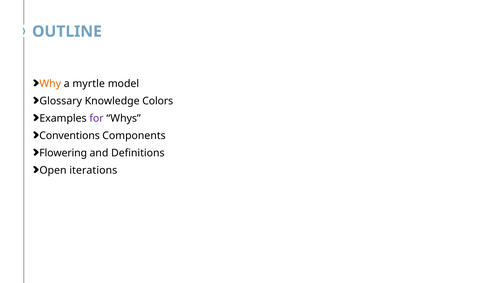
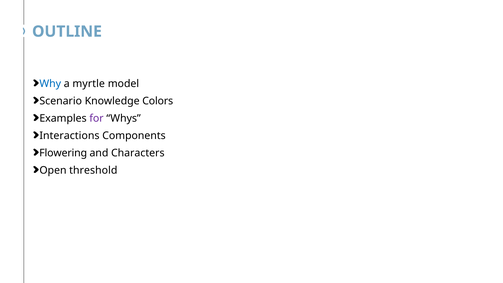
Why colour: orange -> blue
Glossary: Glossary -> Scenario
Conventions: Conventions -> Interactions
Definitions: Definitions -> Characters
iterations: iterations -> threshold
